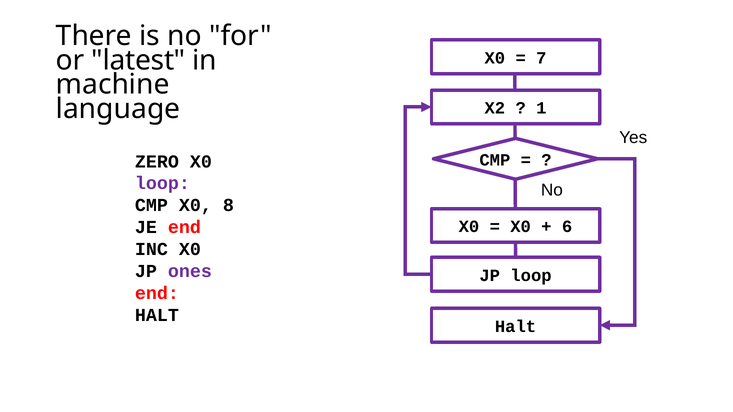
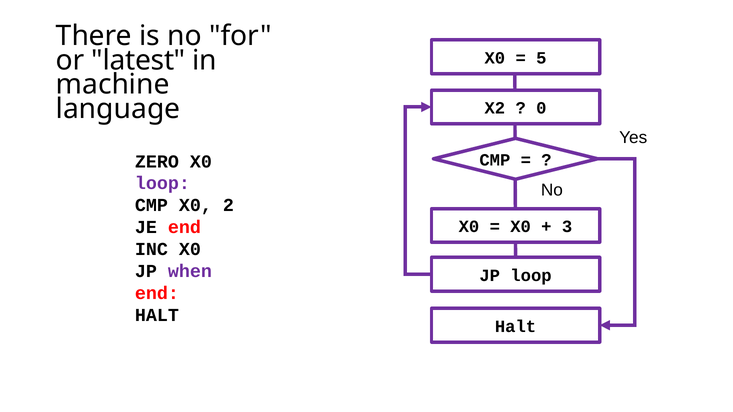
7: 7 -> 5
1: 1 -> 0
8: 8 -> 2
6: 6 -> 3
ones: ones -> when
